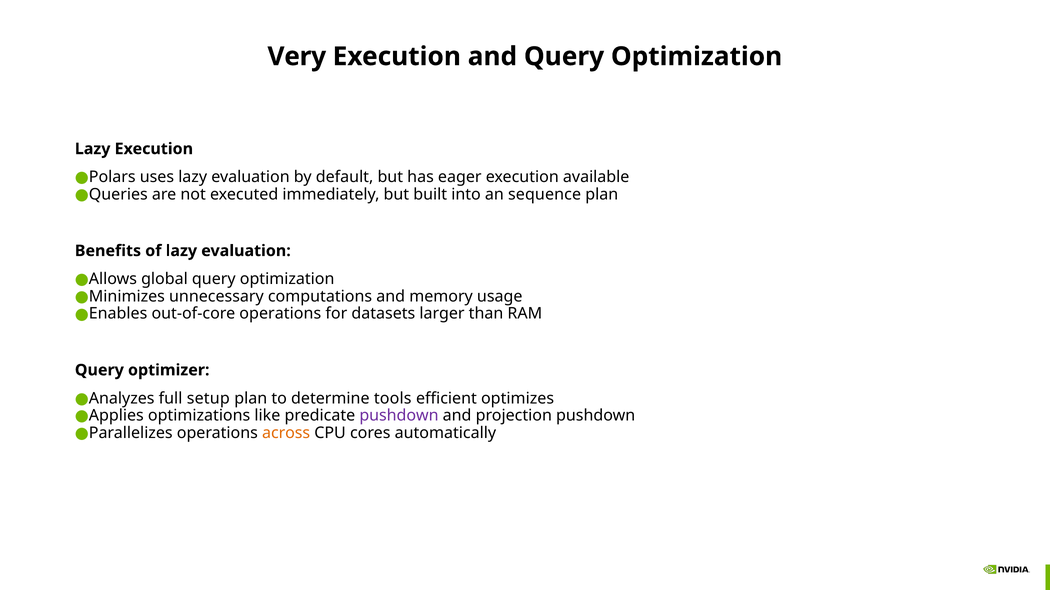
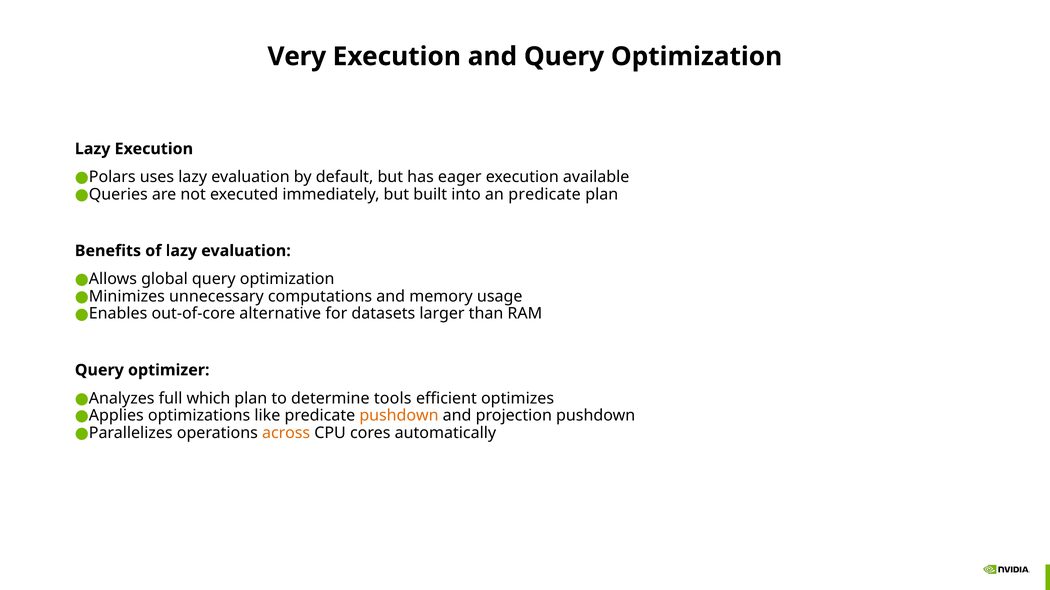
an sequence: sequence -> predicate
out-of-core operations: operations -> alternative
setup: setup -> which
pushdown at (399, 416) colour: purple -> orange
